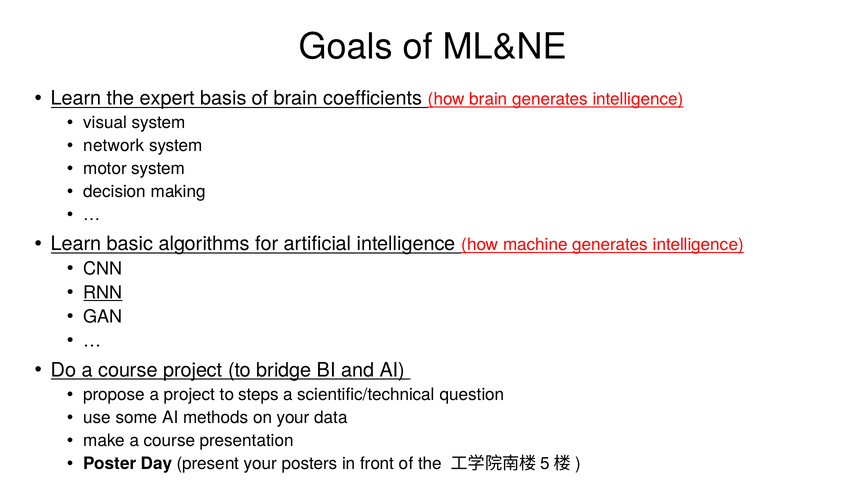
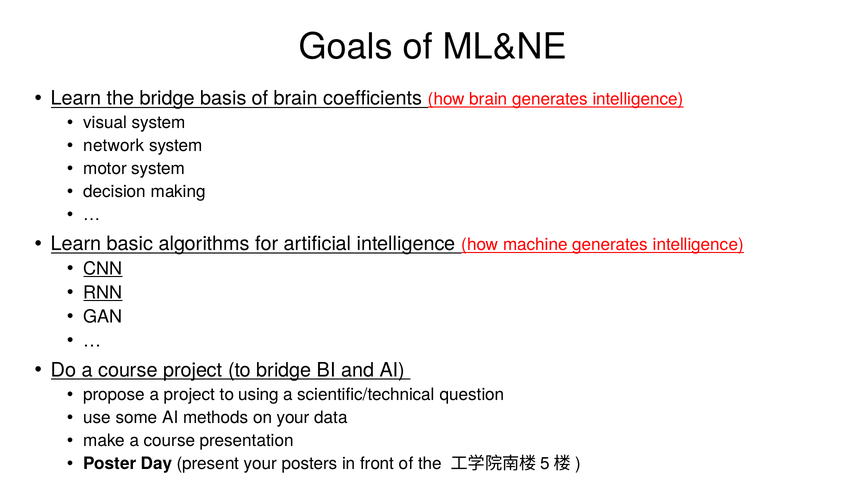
the expert: expert -> bridge
CNN underline: none -> present
steps: steps -> using
